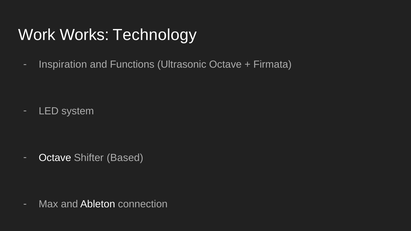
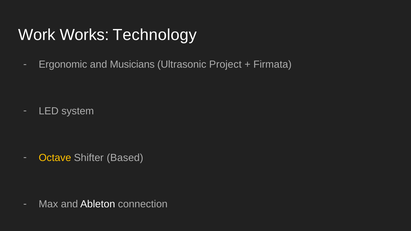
Inspiration: Inspiration -> Ergonomic
Functions: Functions -> Musicians
Ultrasonic Octave: Octave -> Project
Octave at (55, 158) colour: white -> yellow
